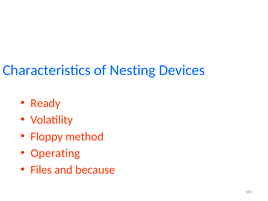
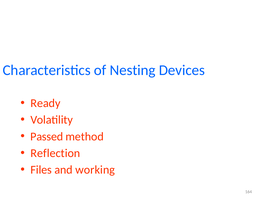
Floppy: Floppy -> Passed
Operating: Operating -> Reflection
because: because -> working
